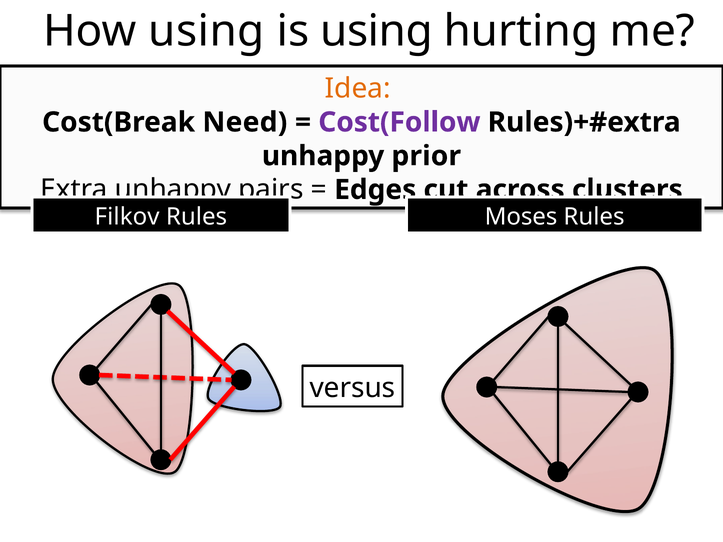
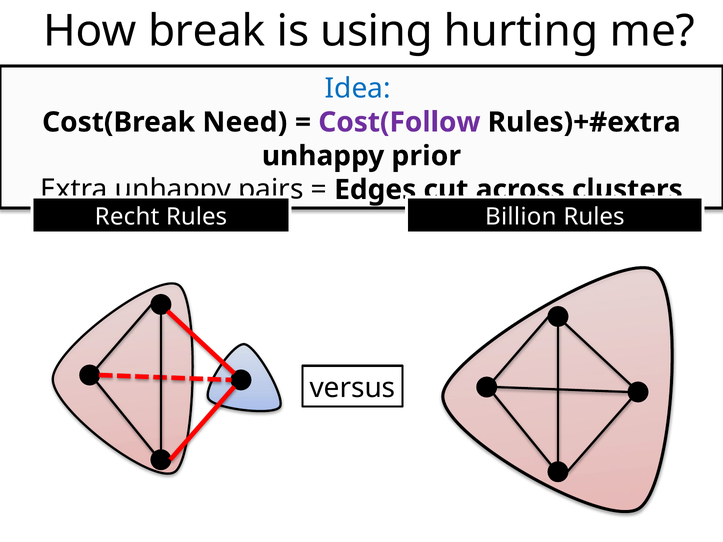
How using: using -> break
Idea colour: orange -> blue
Filkov: Filkov -> Recht
Moses: Moses -> Billion
